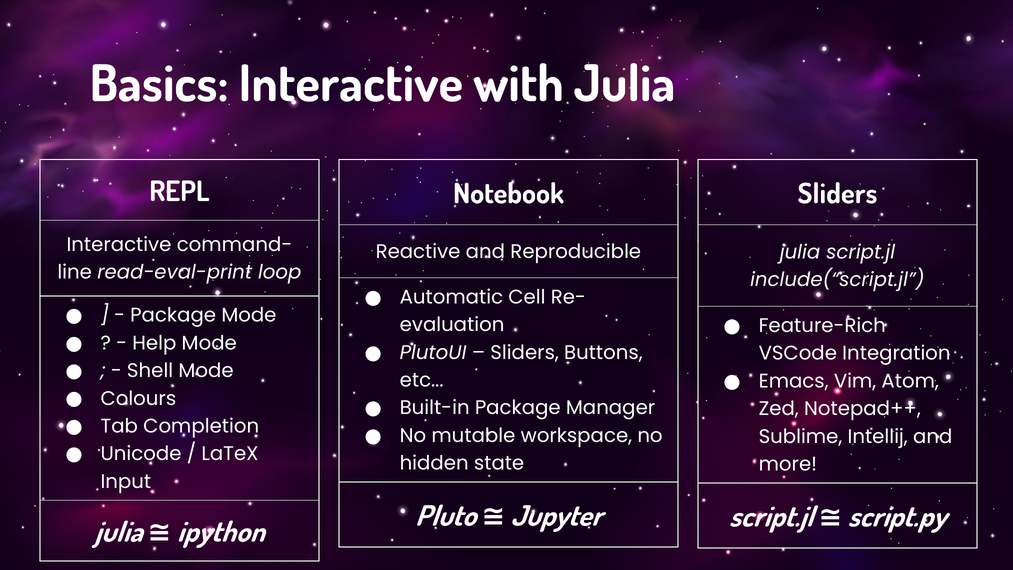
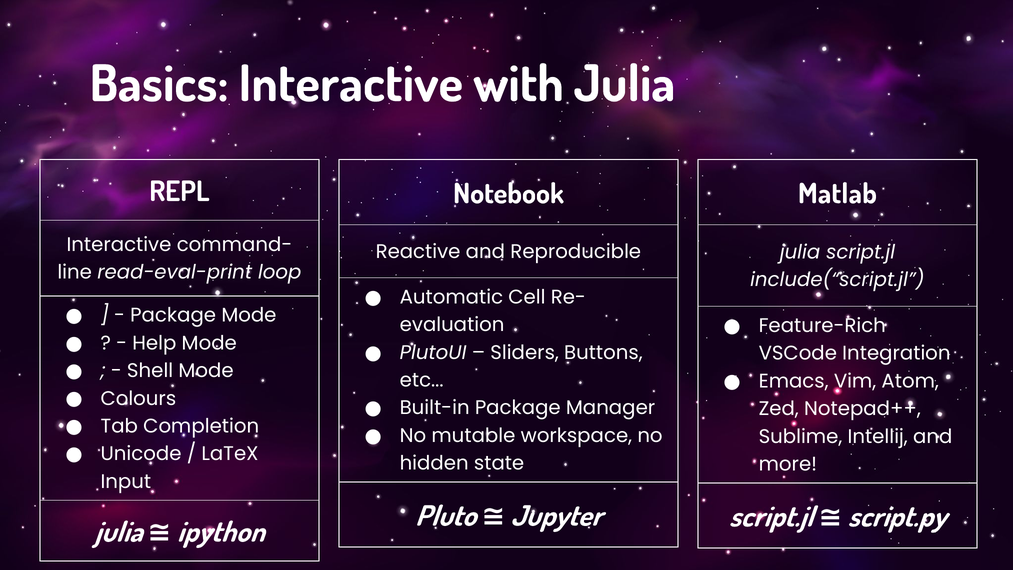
Sliders at (837, 194): Sliders -> Matlab
